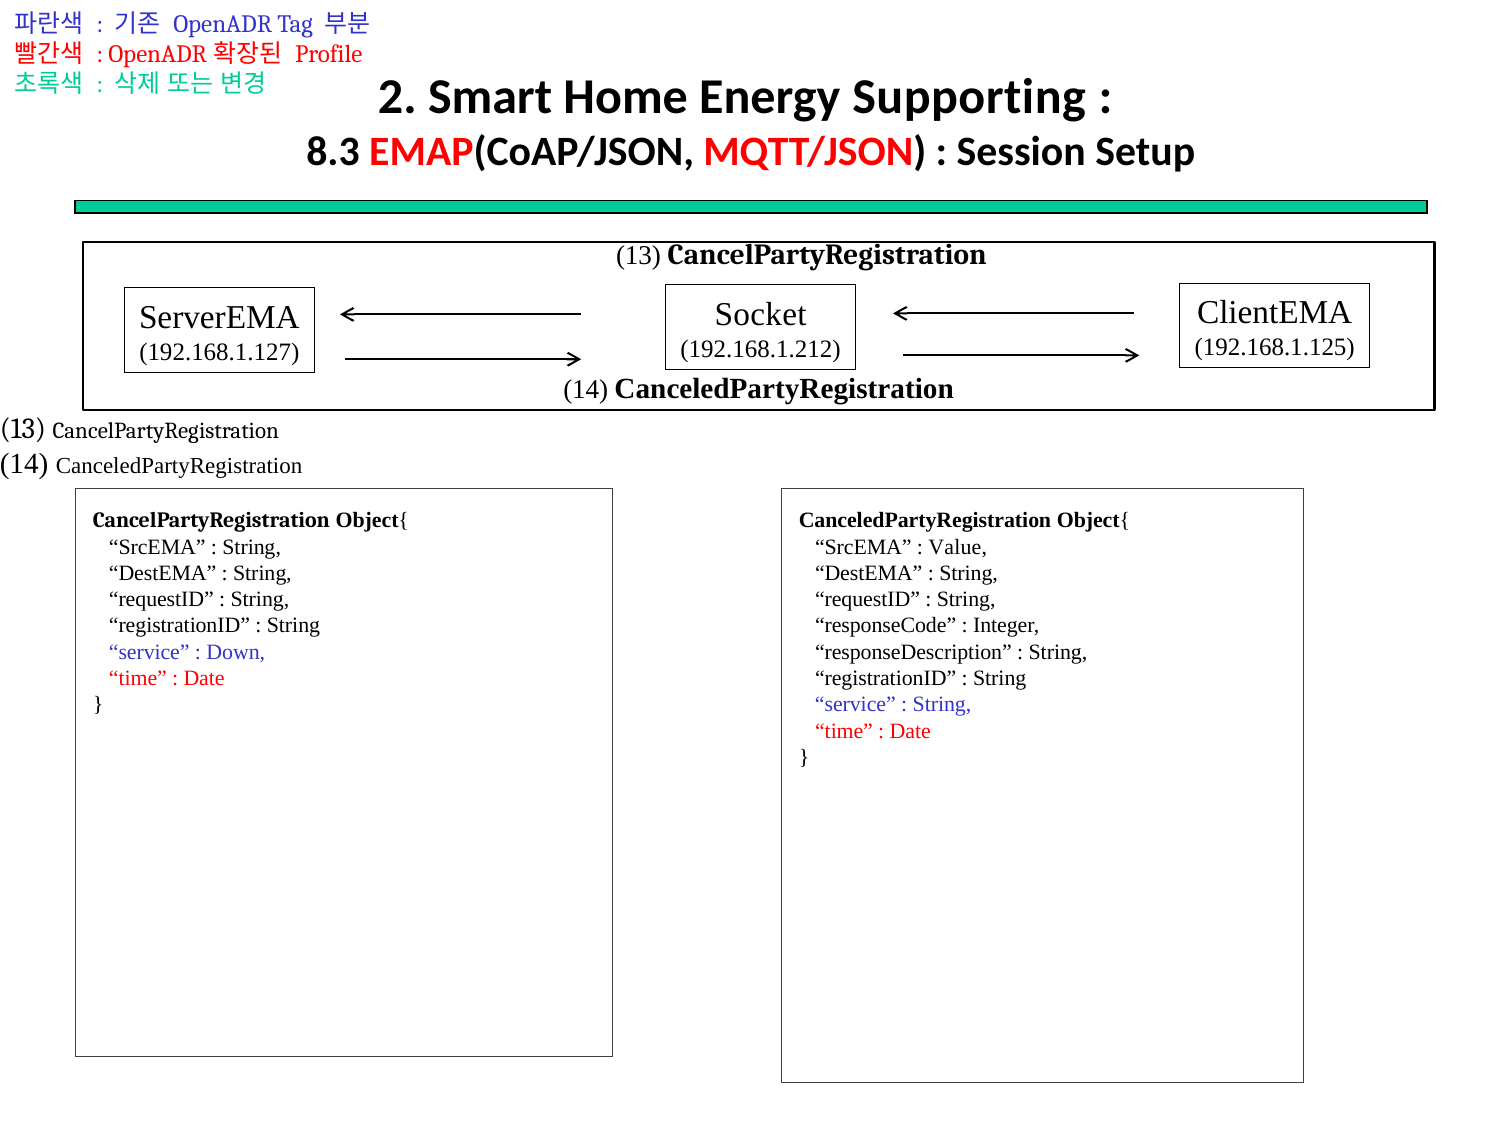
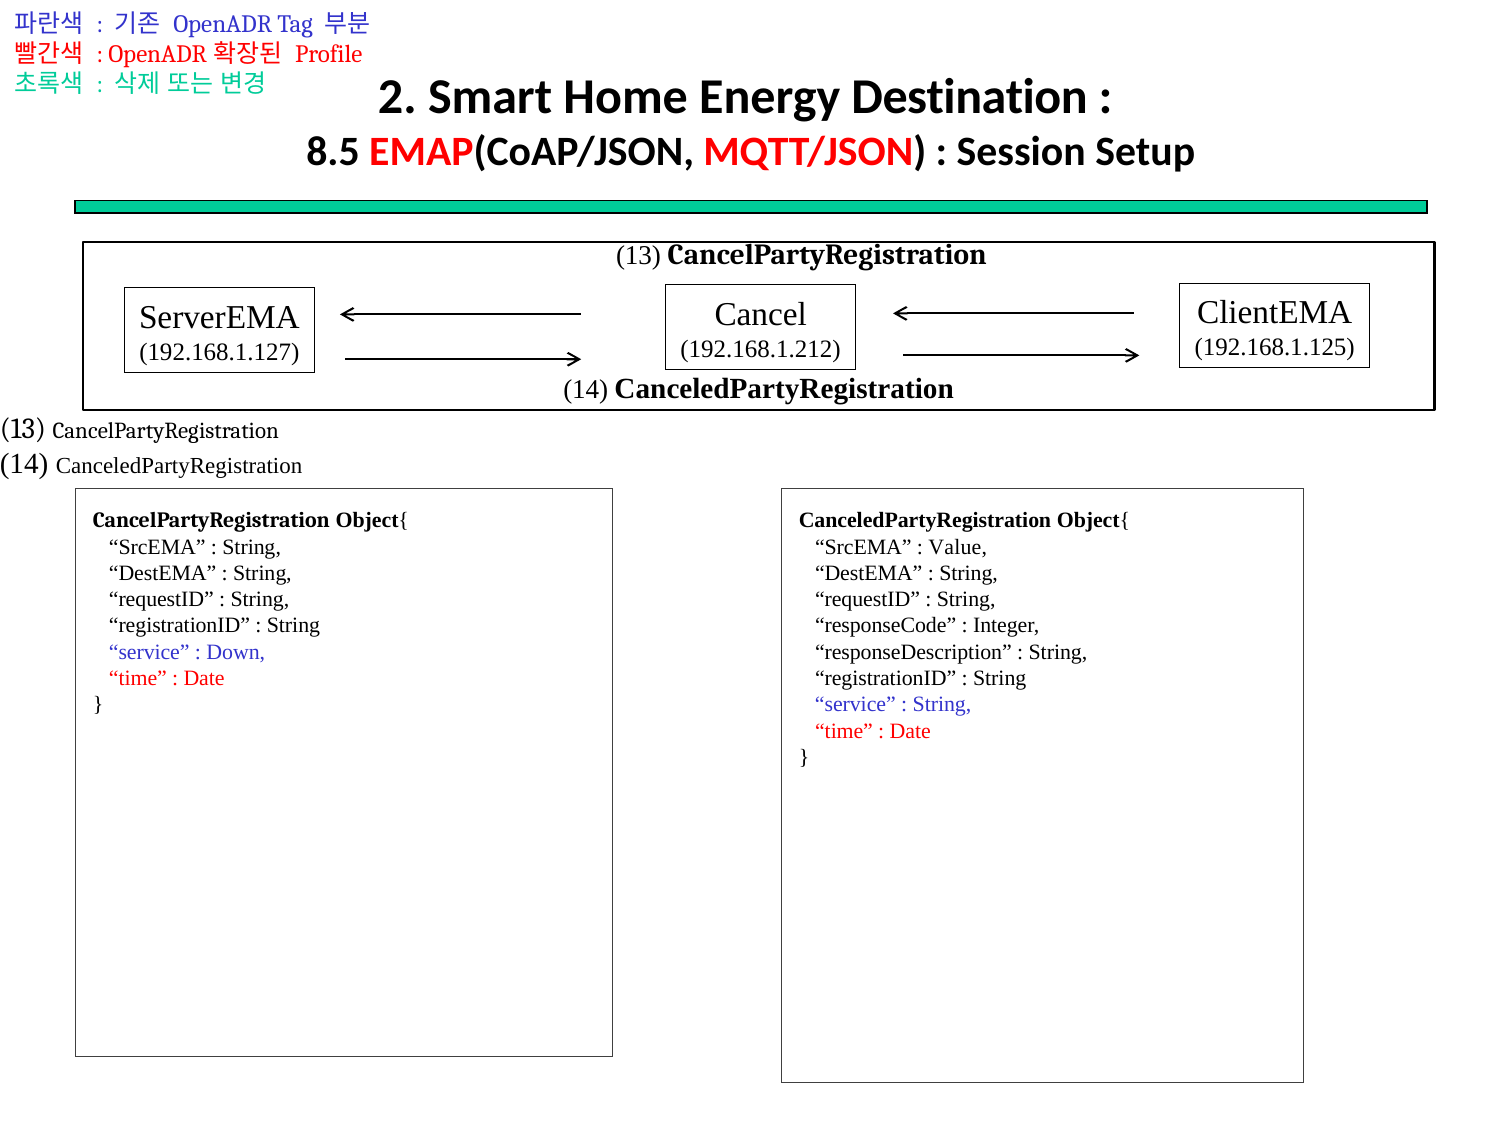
Supporting: Supporting -> Destination
8.3: 8.3 -> 8.5
Socket: Socket -> Cancel
